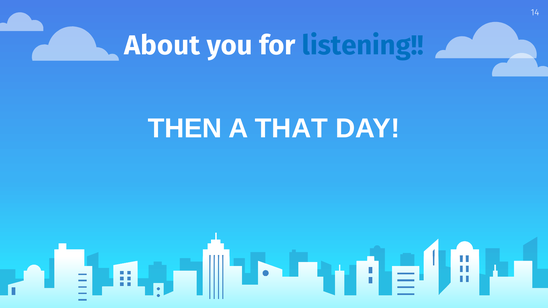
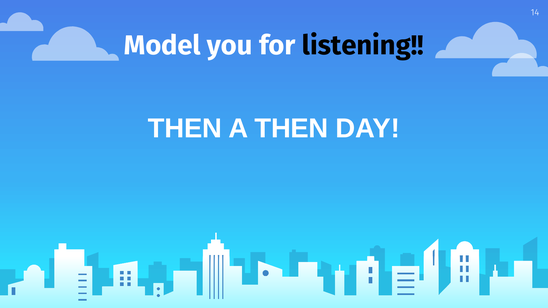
About: About -> Model
listening colour: blue -> black
A THAT: THAT -> THEN
